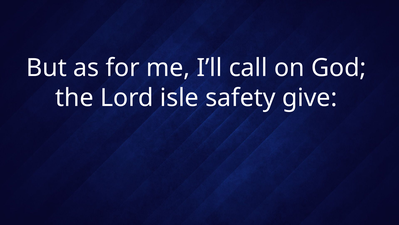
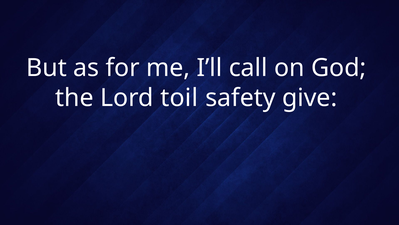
isle: isle -> toil
